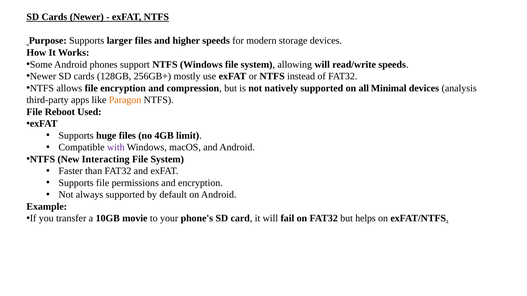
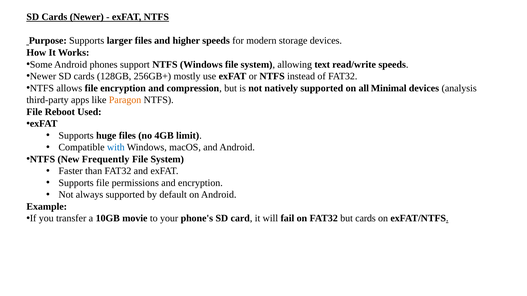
allowing will: will -> text
with colour: purple -> blue
Interacting: Interacting -> Frequently
but helps: helps -> cards
